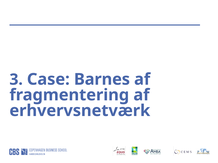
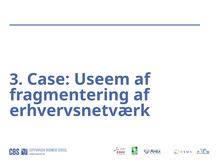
Barnes: Barnes -> Useem
